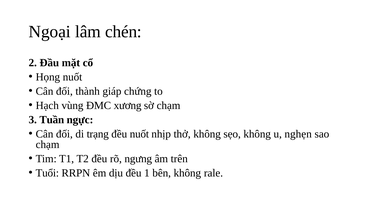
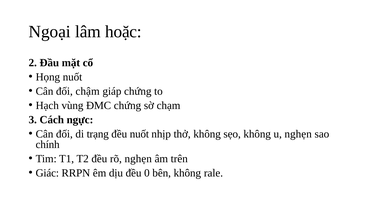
chén: chén -> hoặc
thành: thành -> chậm
ĐMC xương: xương -> chứng
Tuần: Tuần -> Cách
chạm at (48, 144): chạm -> chính
rõ ngưng: ngưng -> nghẹn
Tuổi: Tuổi -> Giác
1: 1 -> 0
